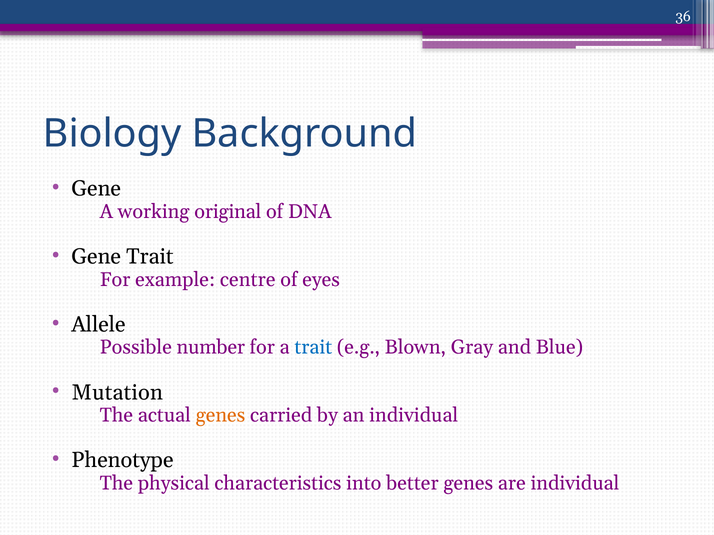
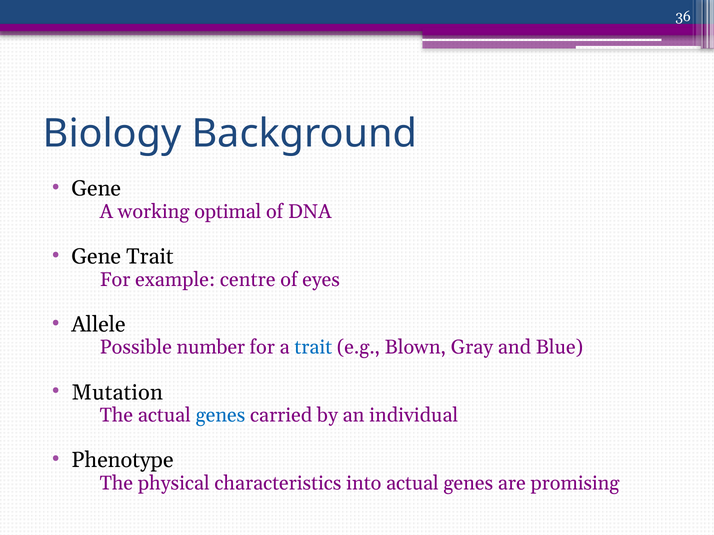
original: original -> optimal
genes at (220, 416) colour: orange -> blue
into better: better -> actual
are individual: individual -> promising
